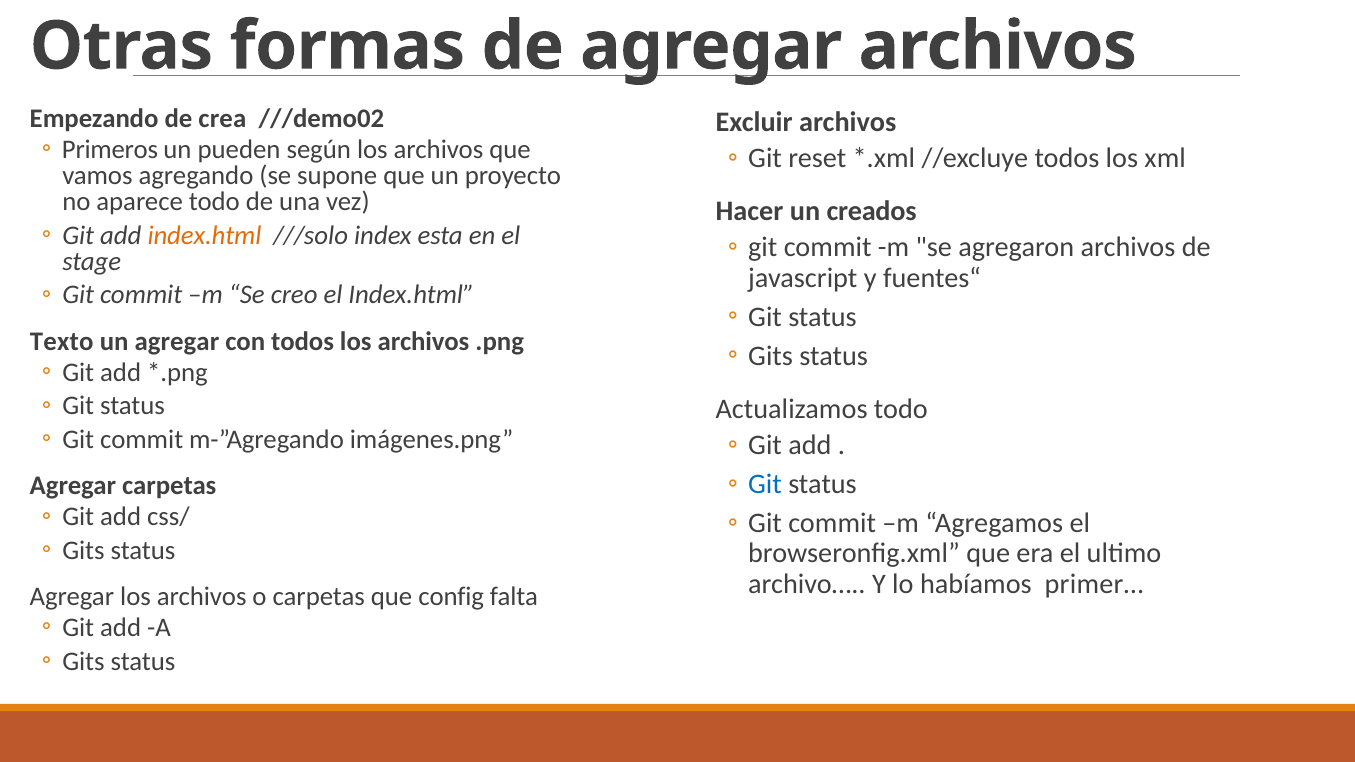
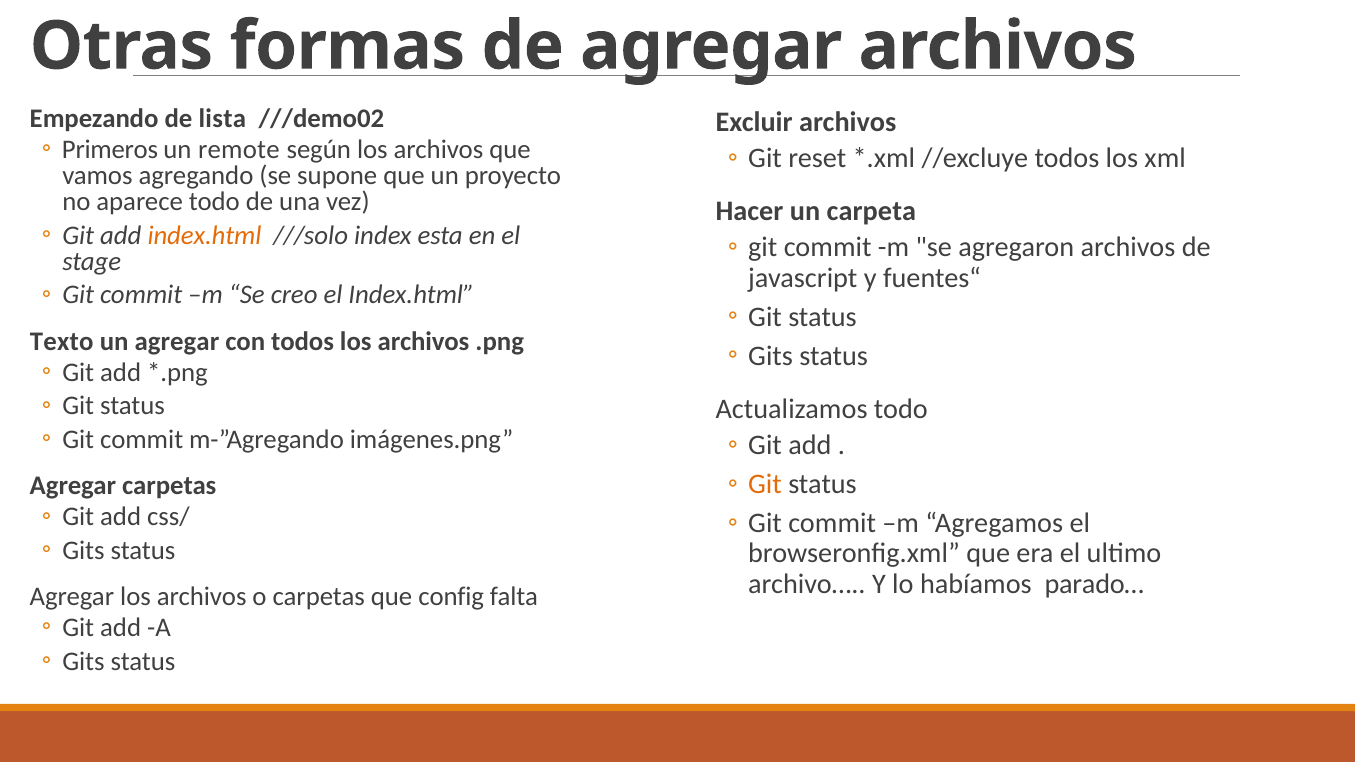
crea: crea -> lista
pueden: pueden -> remote
creados: creados -> carpeta
Git at (765, 484) colour: blue -> orange
primer…: primer… -> parado…
